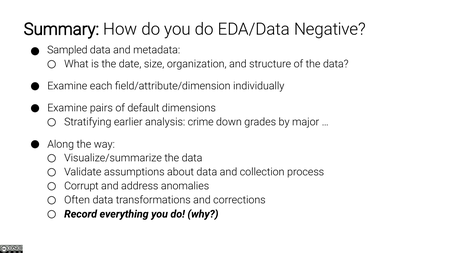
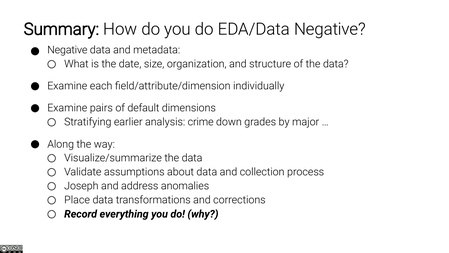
Sampled at (67, 50): Sampled -> Negative
Corrupt: Corrupt -> Joseph
Often: Often -> Place
